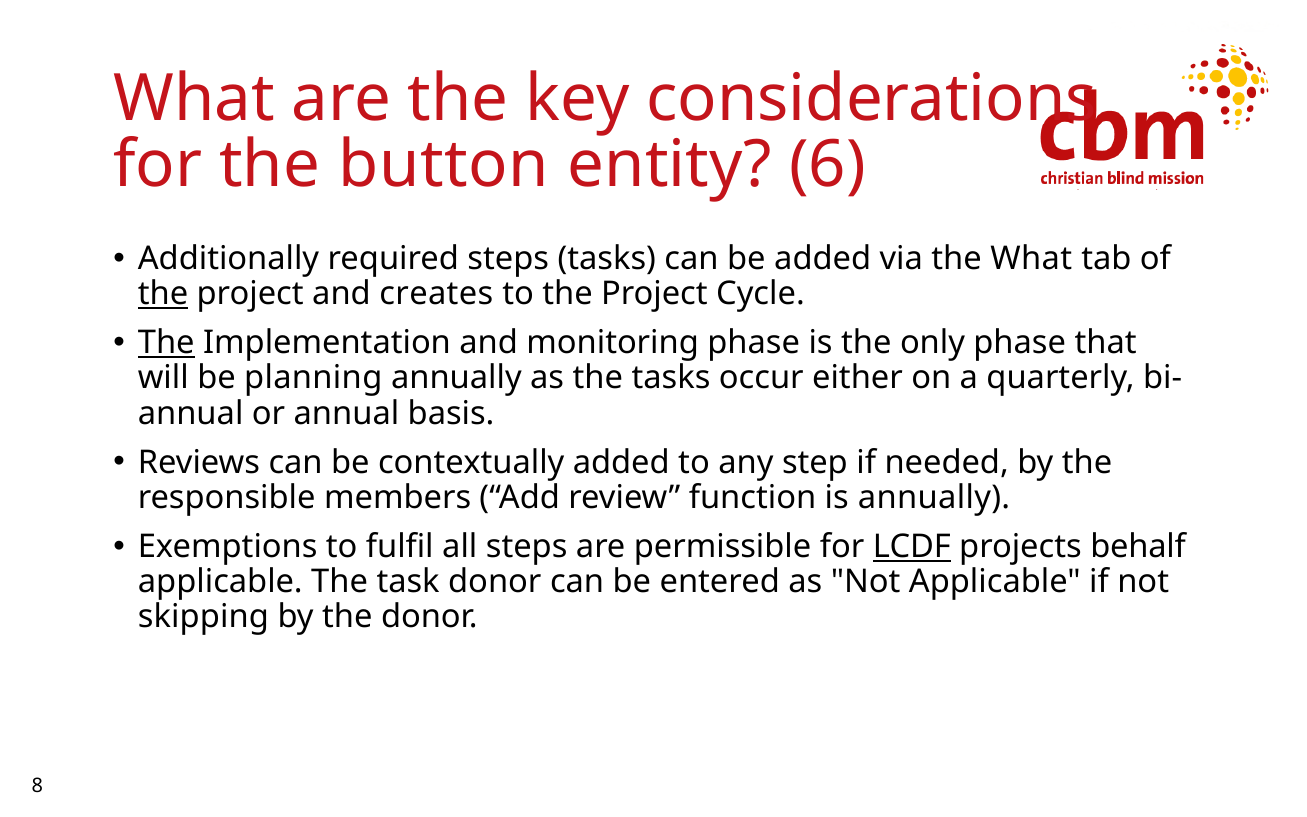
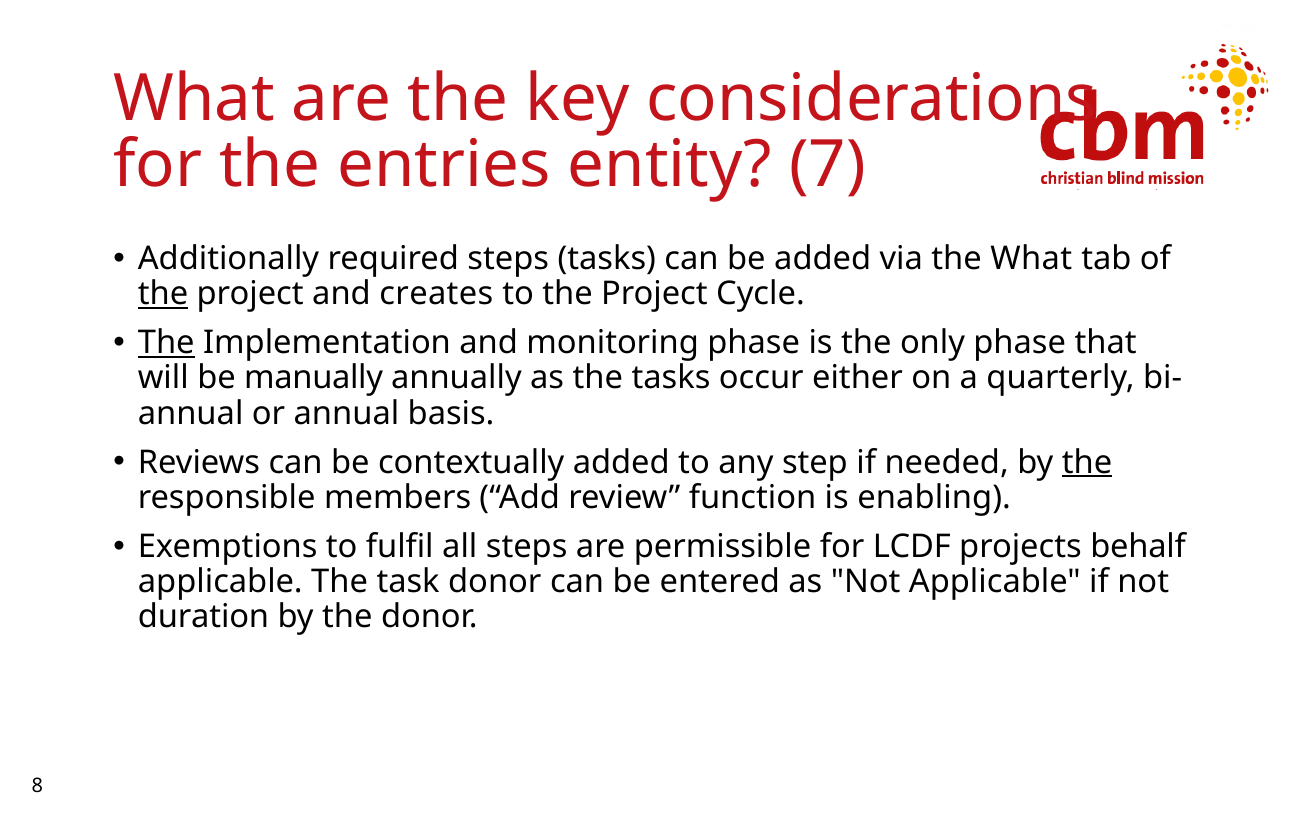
button: button -> entries
6: 6 -> 7
planning: planning -> manually
the at (1087, 462) underline: none -> present
is annually: annually -> enabling
LCDF underline: present -> none
skipping: skipping -> duration
